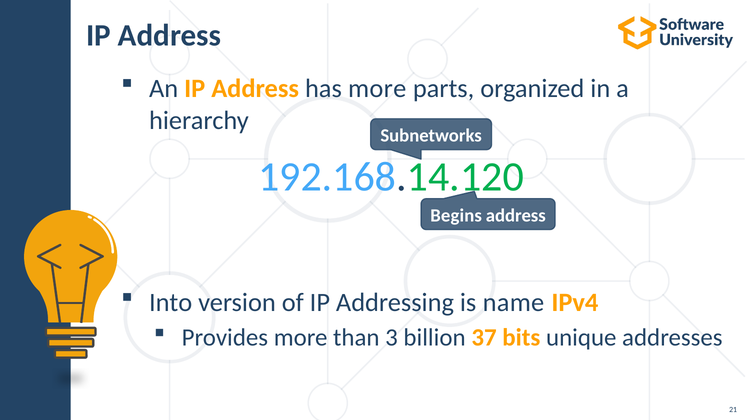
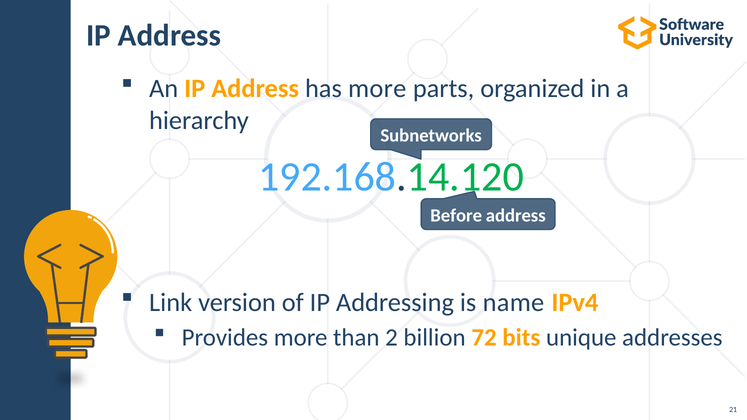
Begins: Begins -> Before
Into: Into -> Link
3: 3 -> 2
37: 37 -> 72
